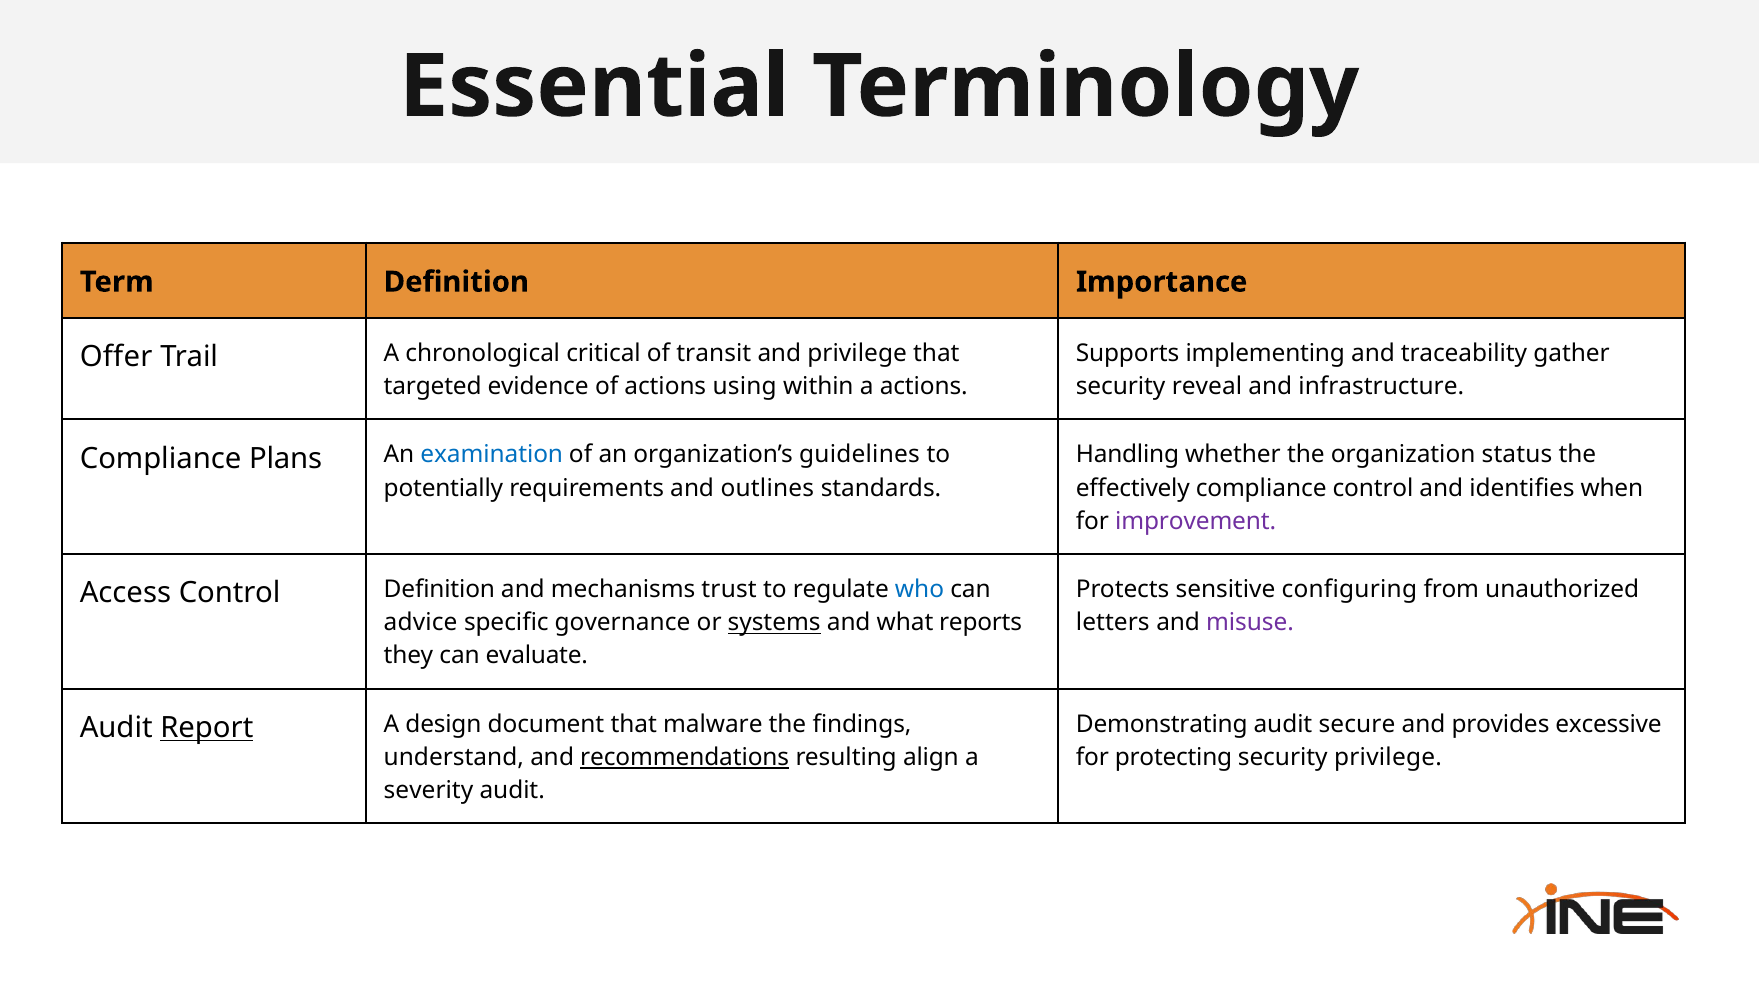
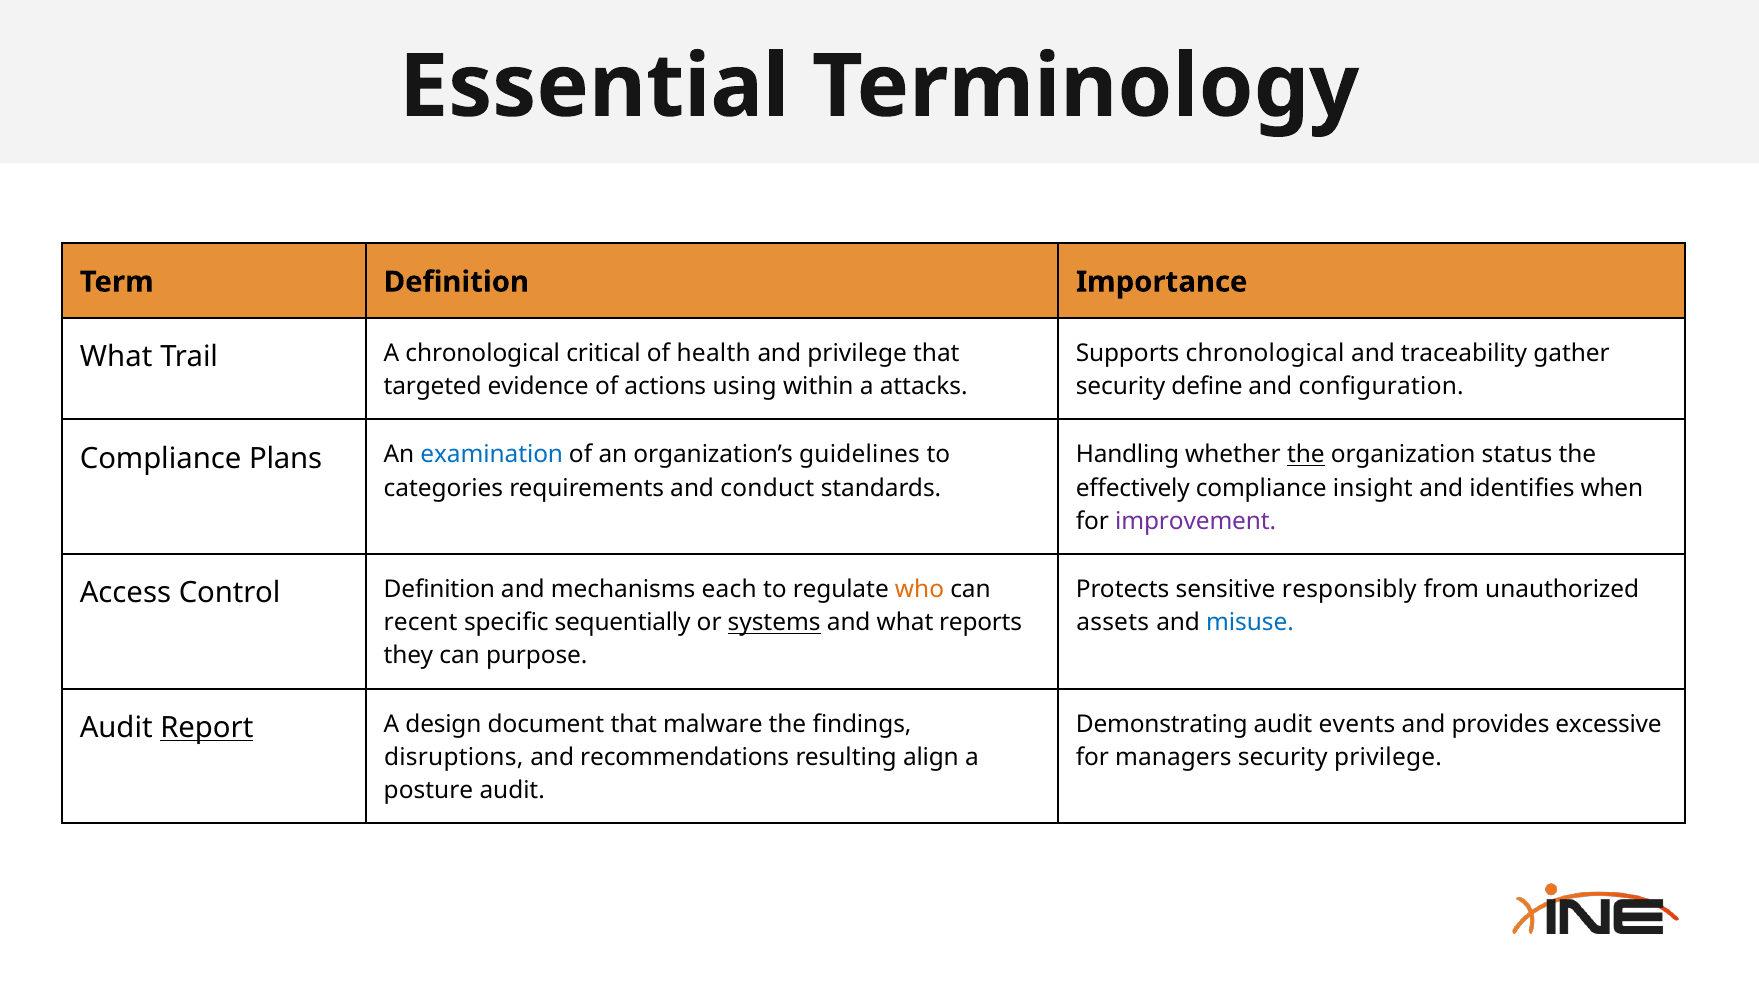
Supports implementing: implementing -> chronological
Offer at (116, 357): Offer -> What
transit: transit -> health
a actions: actions -> attacks
reveal: reveal -> define
infrastructure: infrastructure -> configuration
the at (1306, 455) underline: none -> present
potentially: potentially -> categories
outlines: outlines -> conduct
compliance control: control -> insight
configuring: configuring -> responsibly
trust: trust -> each
who colour: blue -> orange
advice: advice -> recent
governance: governance -> sequentially
letters: letters -> assets
misuse colour: purple -> blue
evaluate: evaluate -> purpose
secure: secure -> events
understand: understand -> disruptions
recommendations underline: present -> none
protecting: protecting -> managers
severity: severity -> posture
